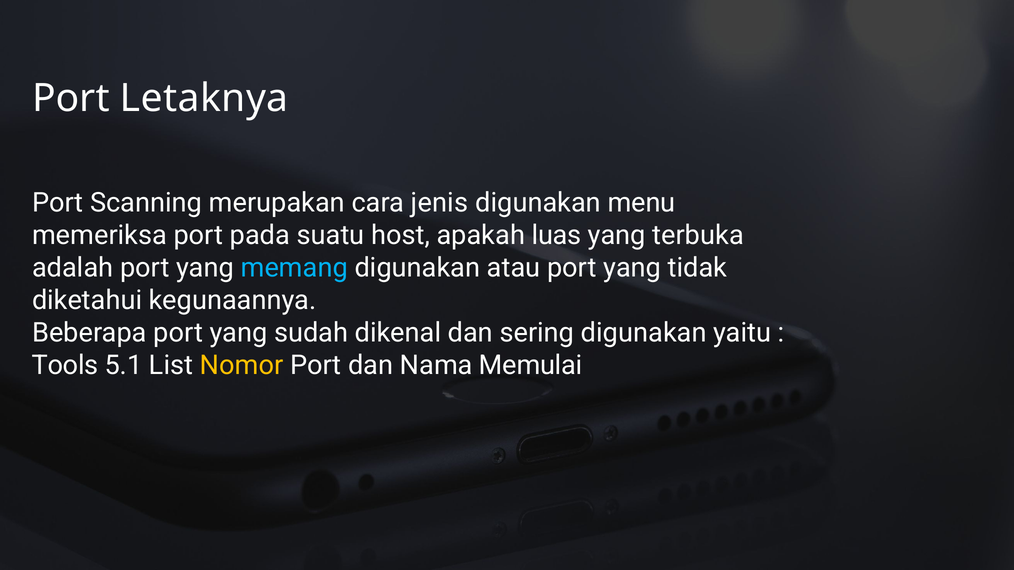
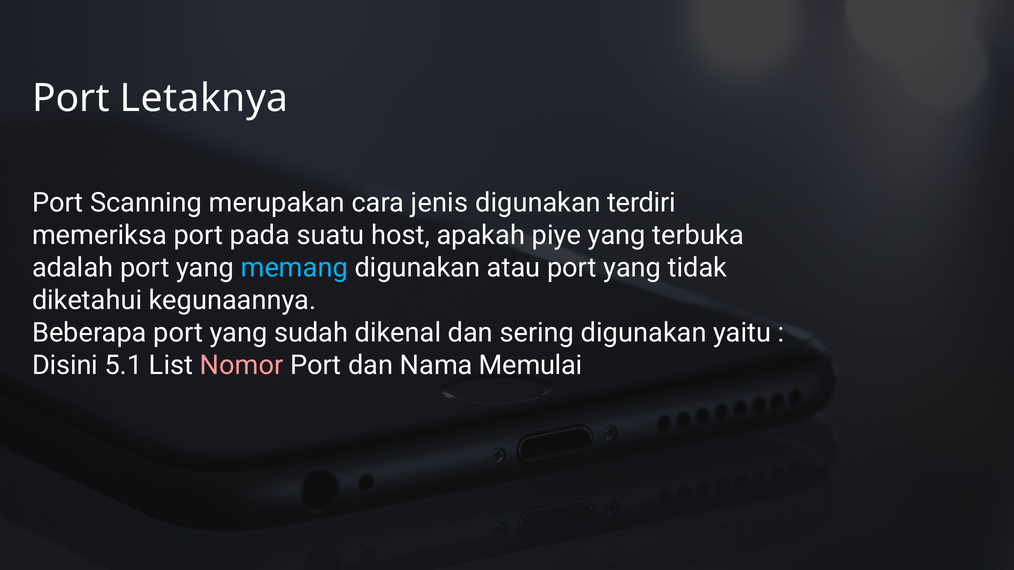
menu: menu -> terdiri
luas: luas -> piye
Tools: Tools -> Disini
Nomor colour: yellow -> pink
